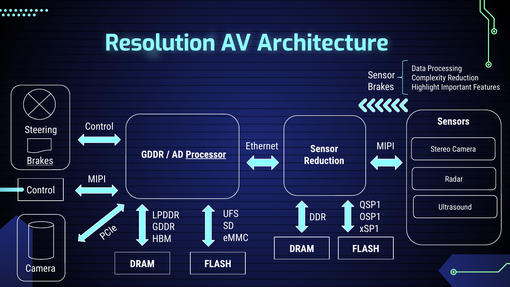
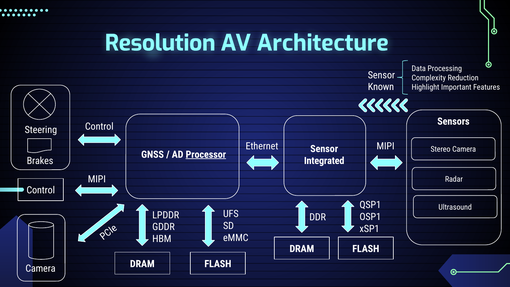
Brakes at (381, 87): Brakes -> Known
GDDR at (153, 154): GDDR -> GNSS
Brakes at (40, 161) underline: present -> none
Reduction at (324, 161): Reduction -> Integrated
